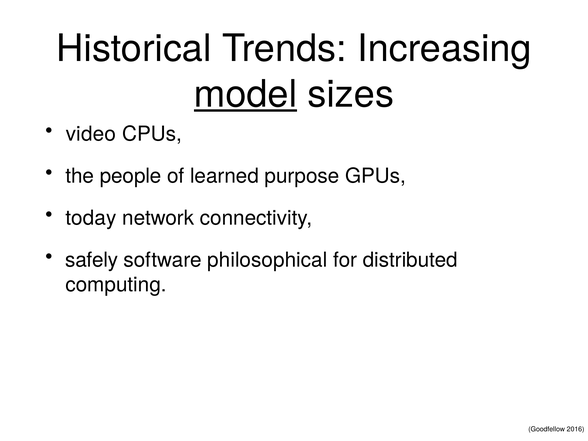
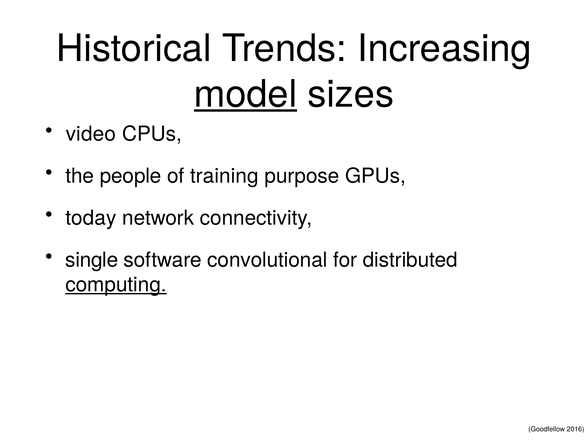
learned: learned -> training
safely: safely -> single
philosophical: philosophical -> convolutional
computing underline: none -> present
